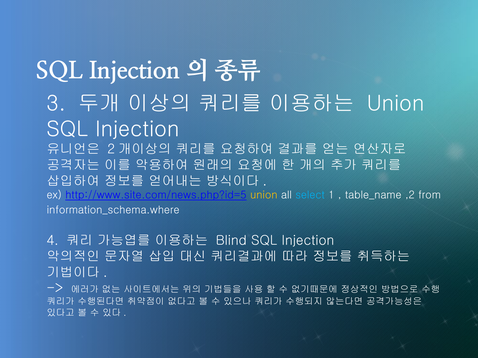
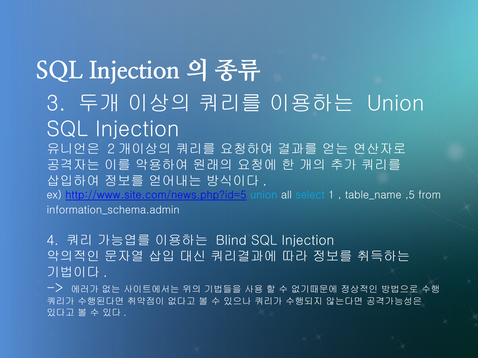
union at (264, 195) colour: yellow -> light blue
,2: ,2 -> ,5
information_schema.where: information_schema.where -> information_schema.admin
